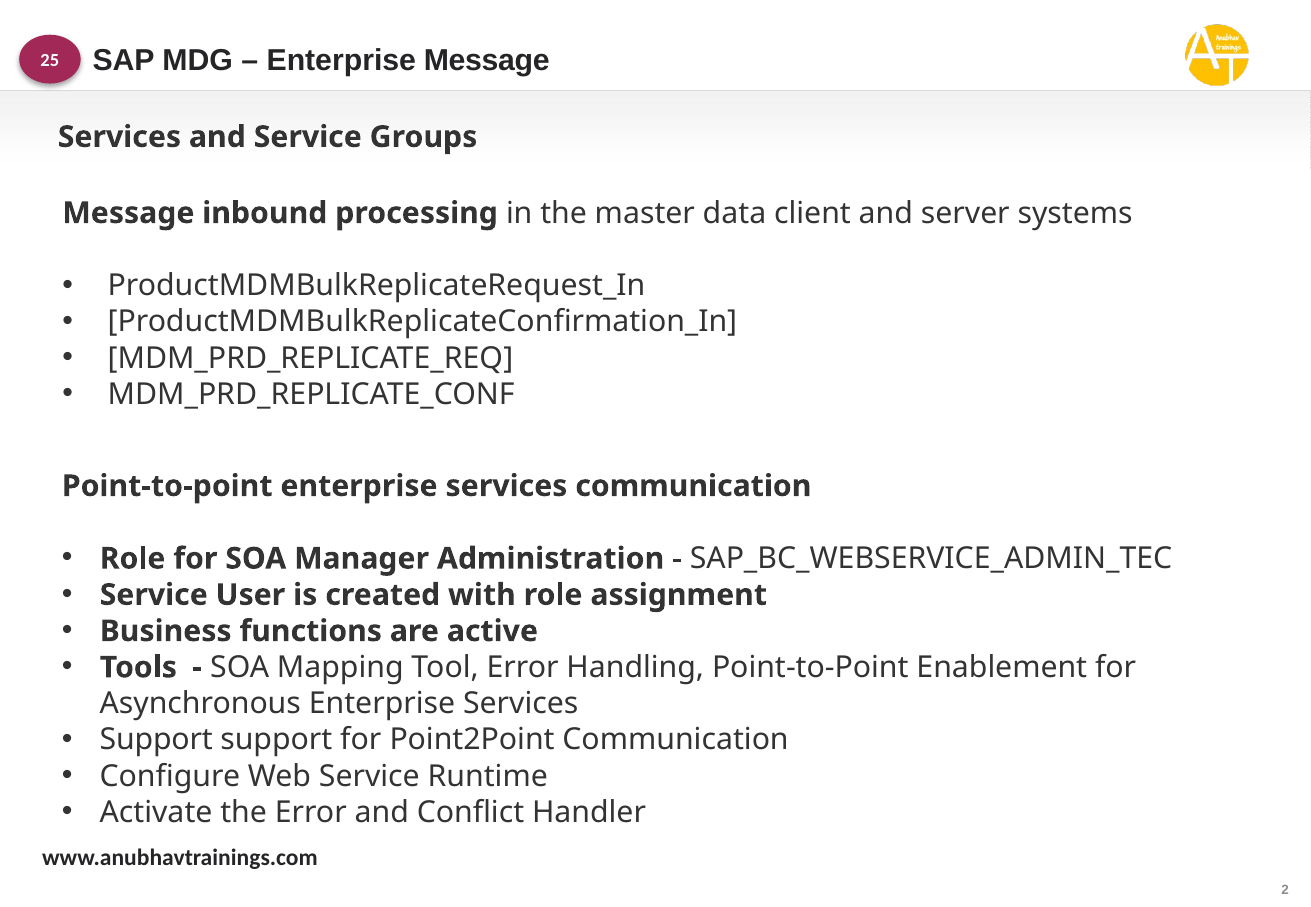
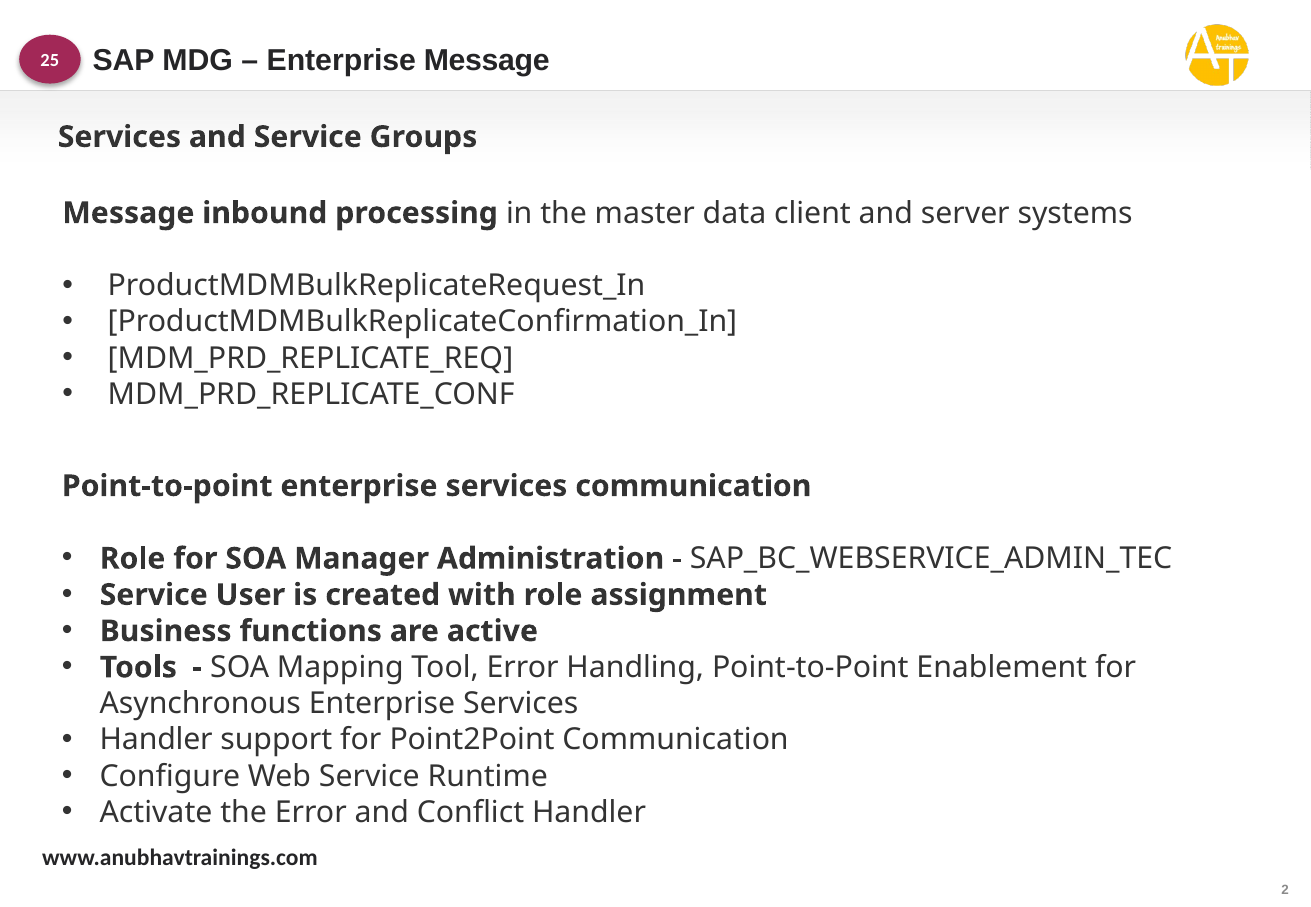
Support at (156, 740): Support -> Handler
